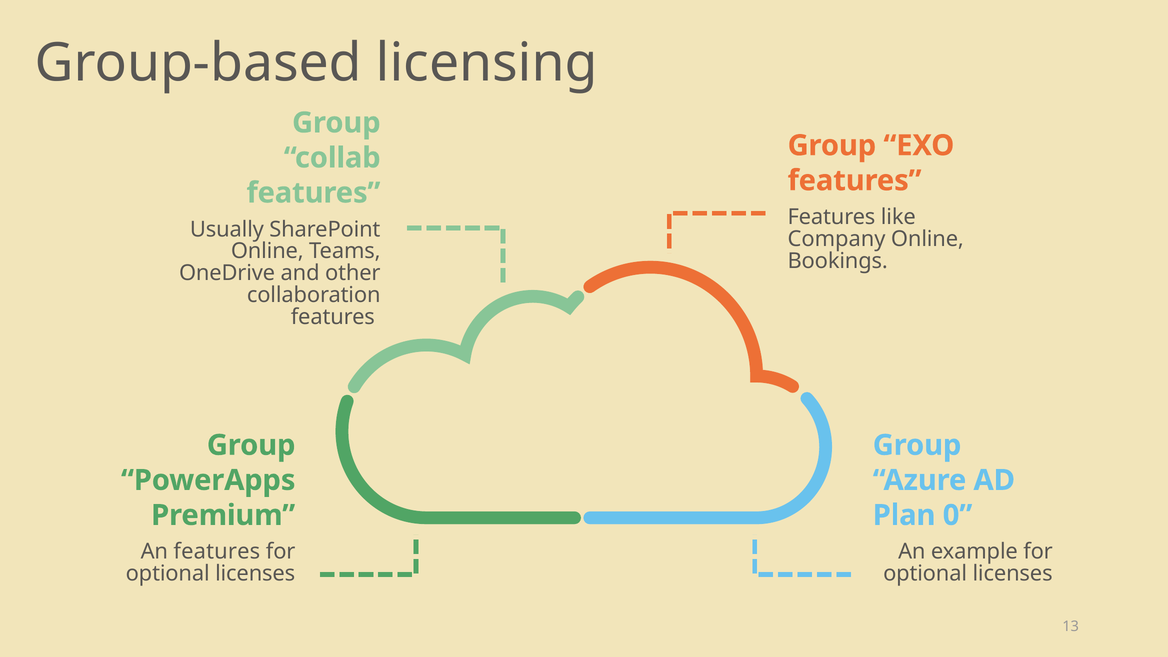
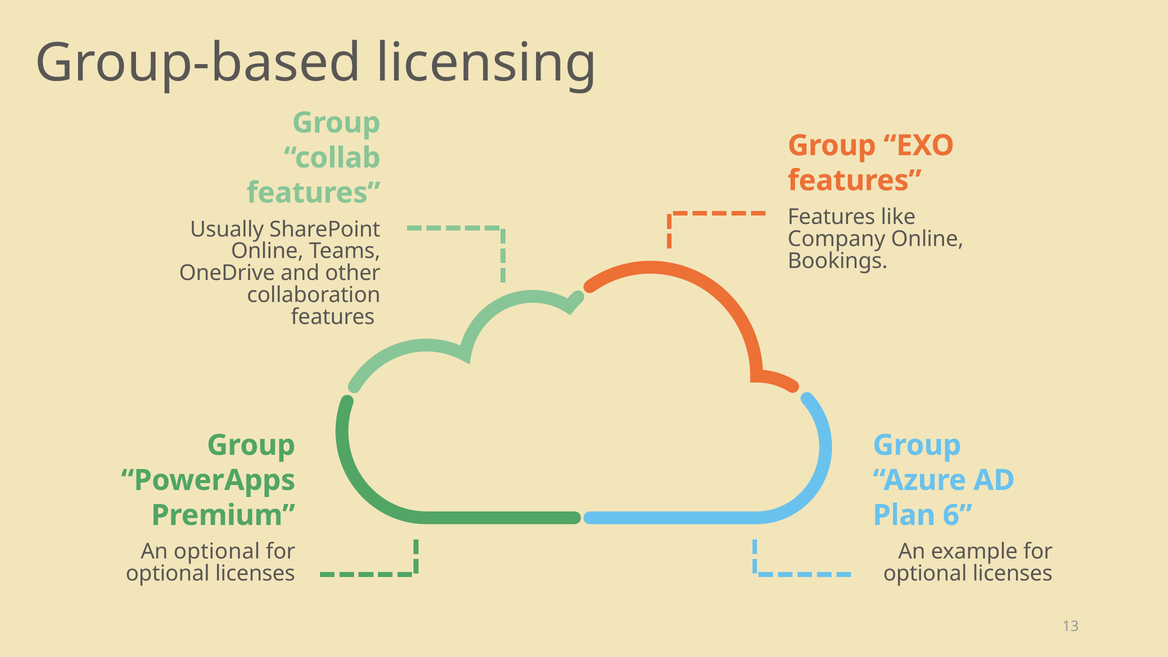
0: 0 -> 6
An features: features -> optional
